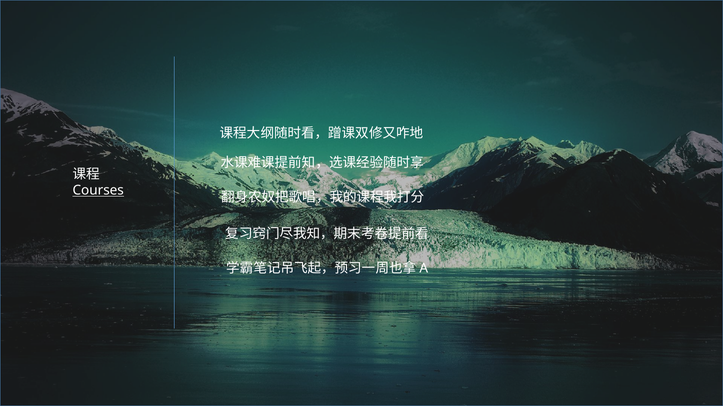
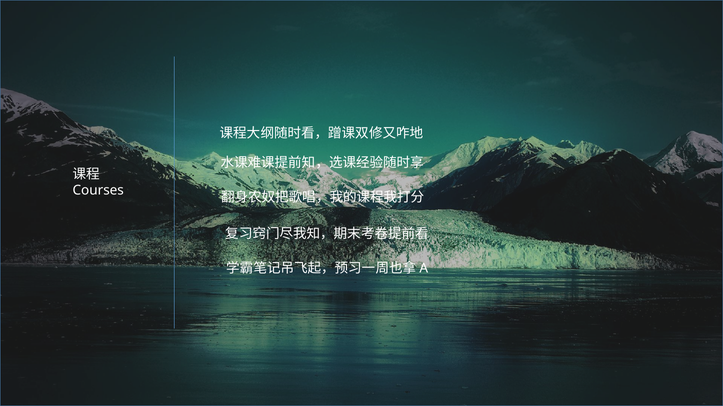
Courses underline: present -> none
